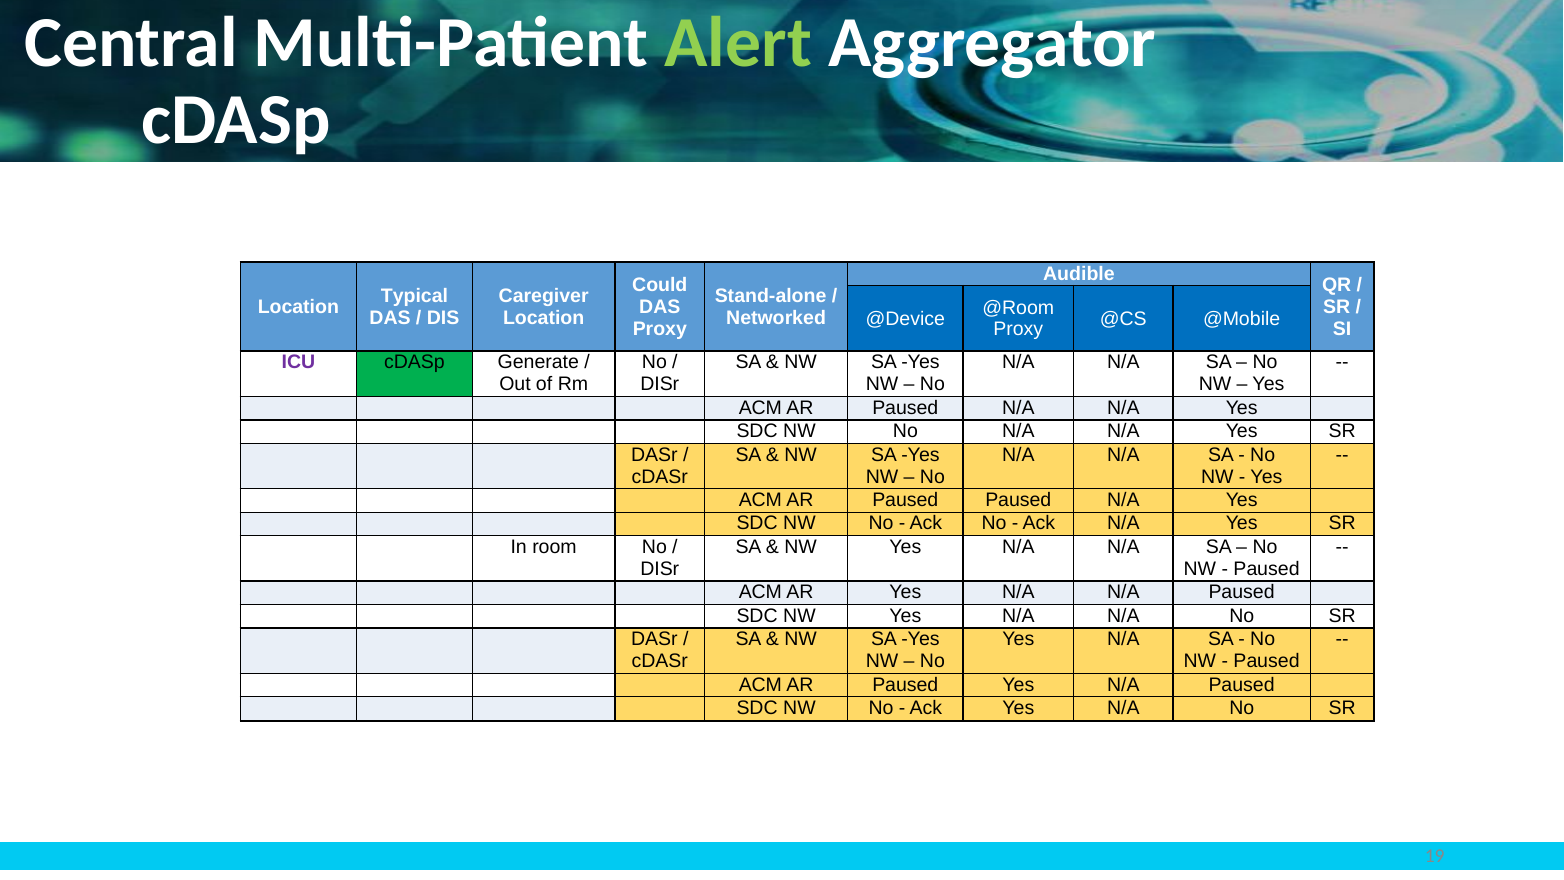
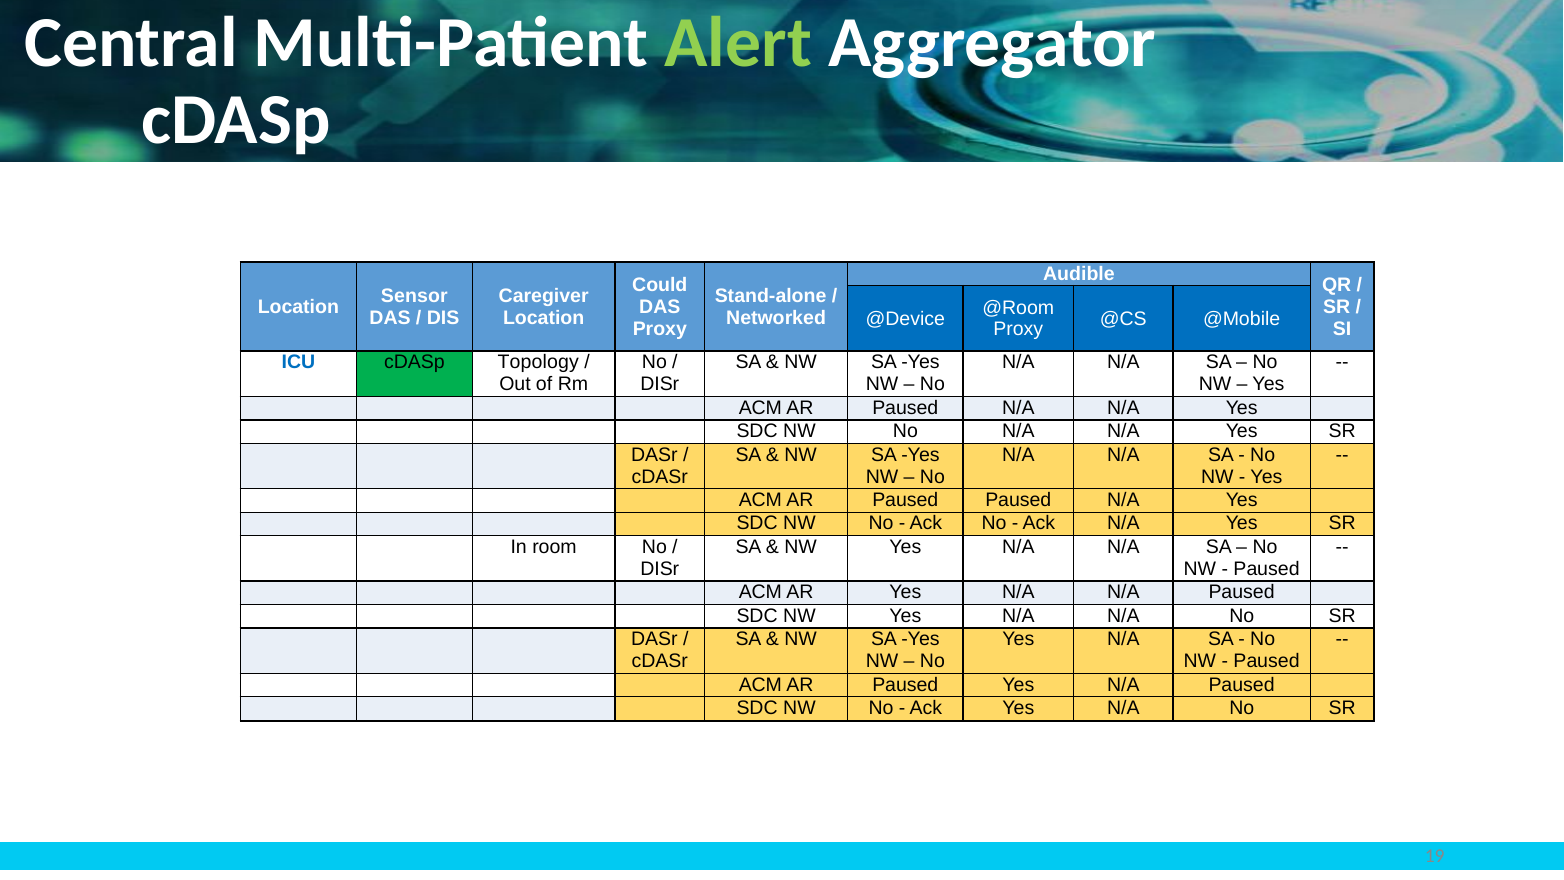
Typical: Typical -> Sensor
ICU colour: purple -> blue
Generate: Generate -> Topology
